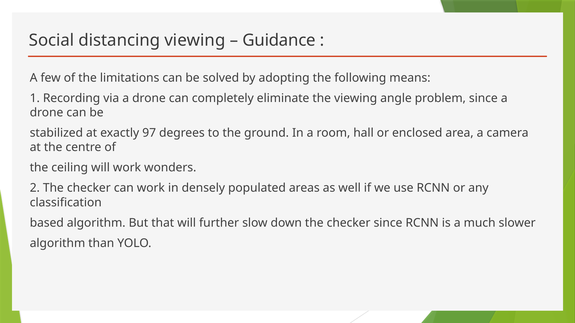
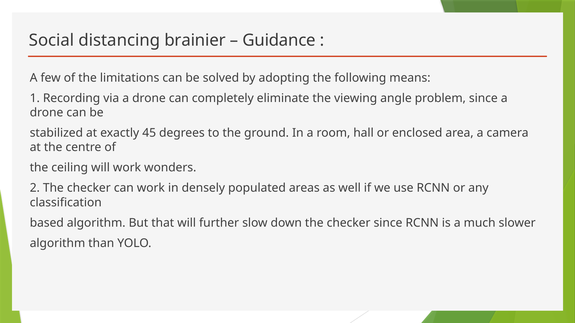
distancing viewing: viewing -> brainier
97: 97 -> 45
